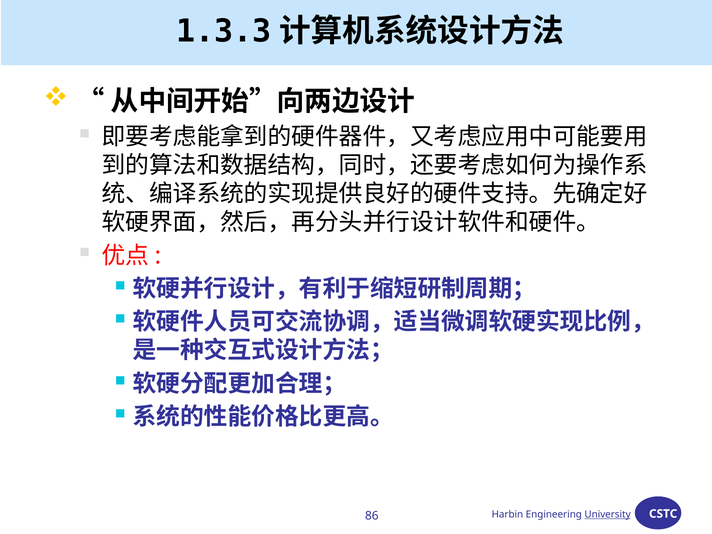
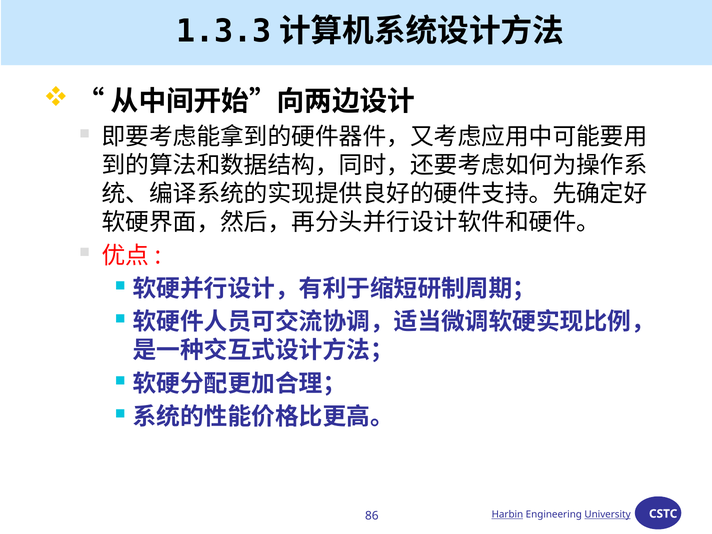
Harbin underline: none -> present
